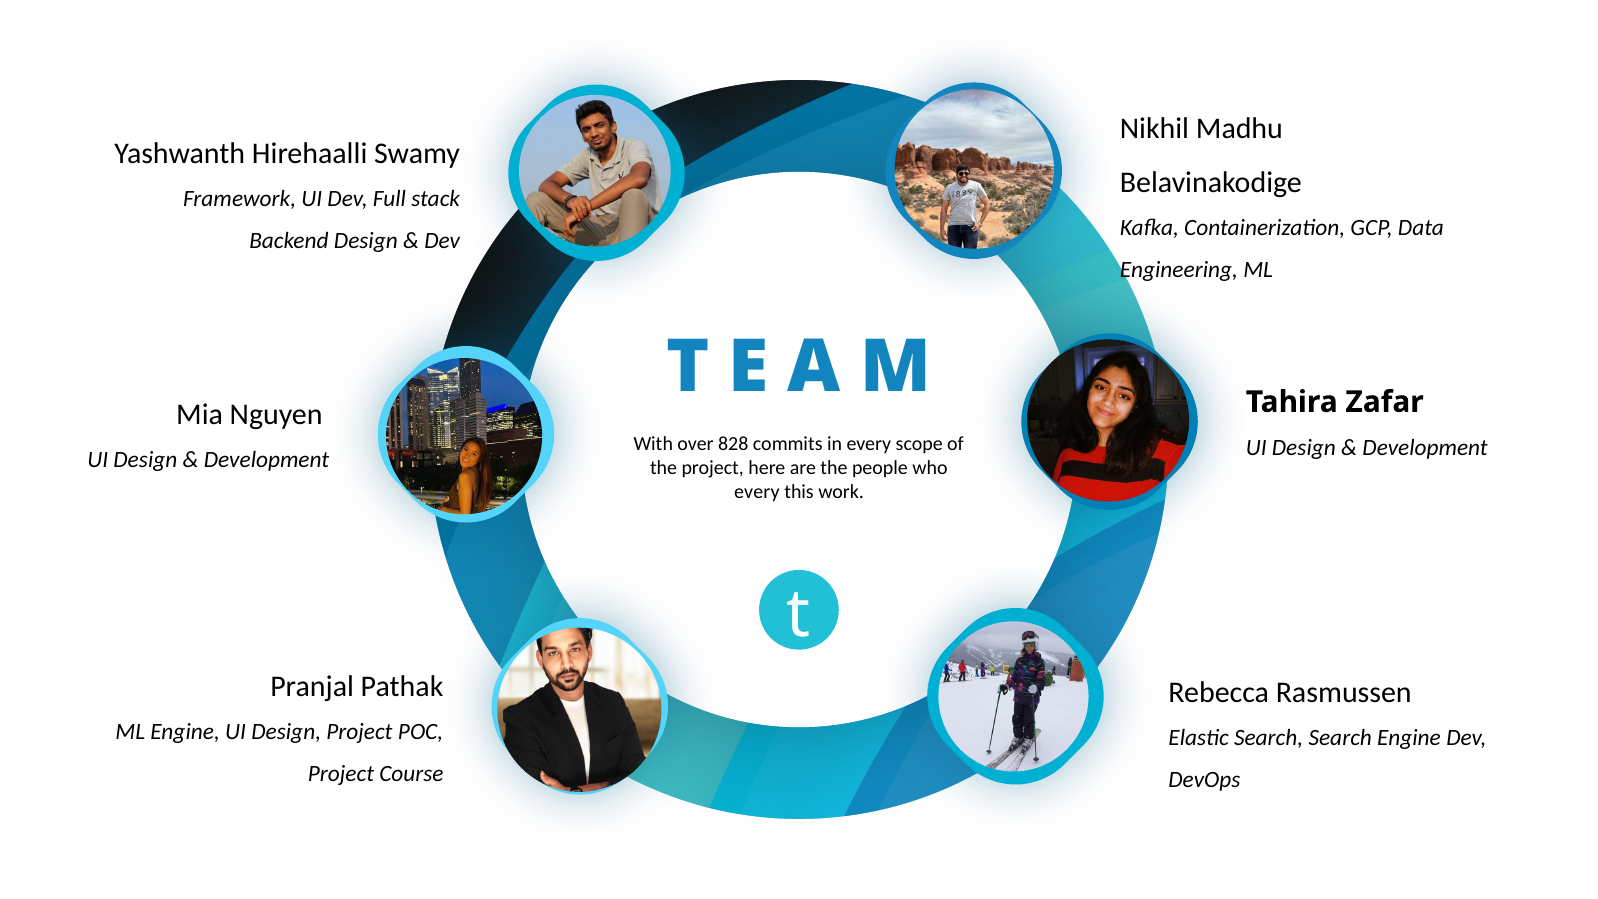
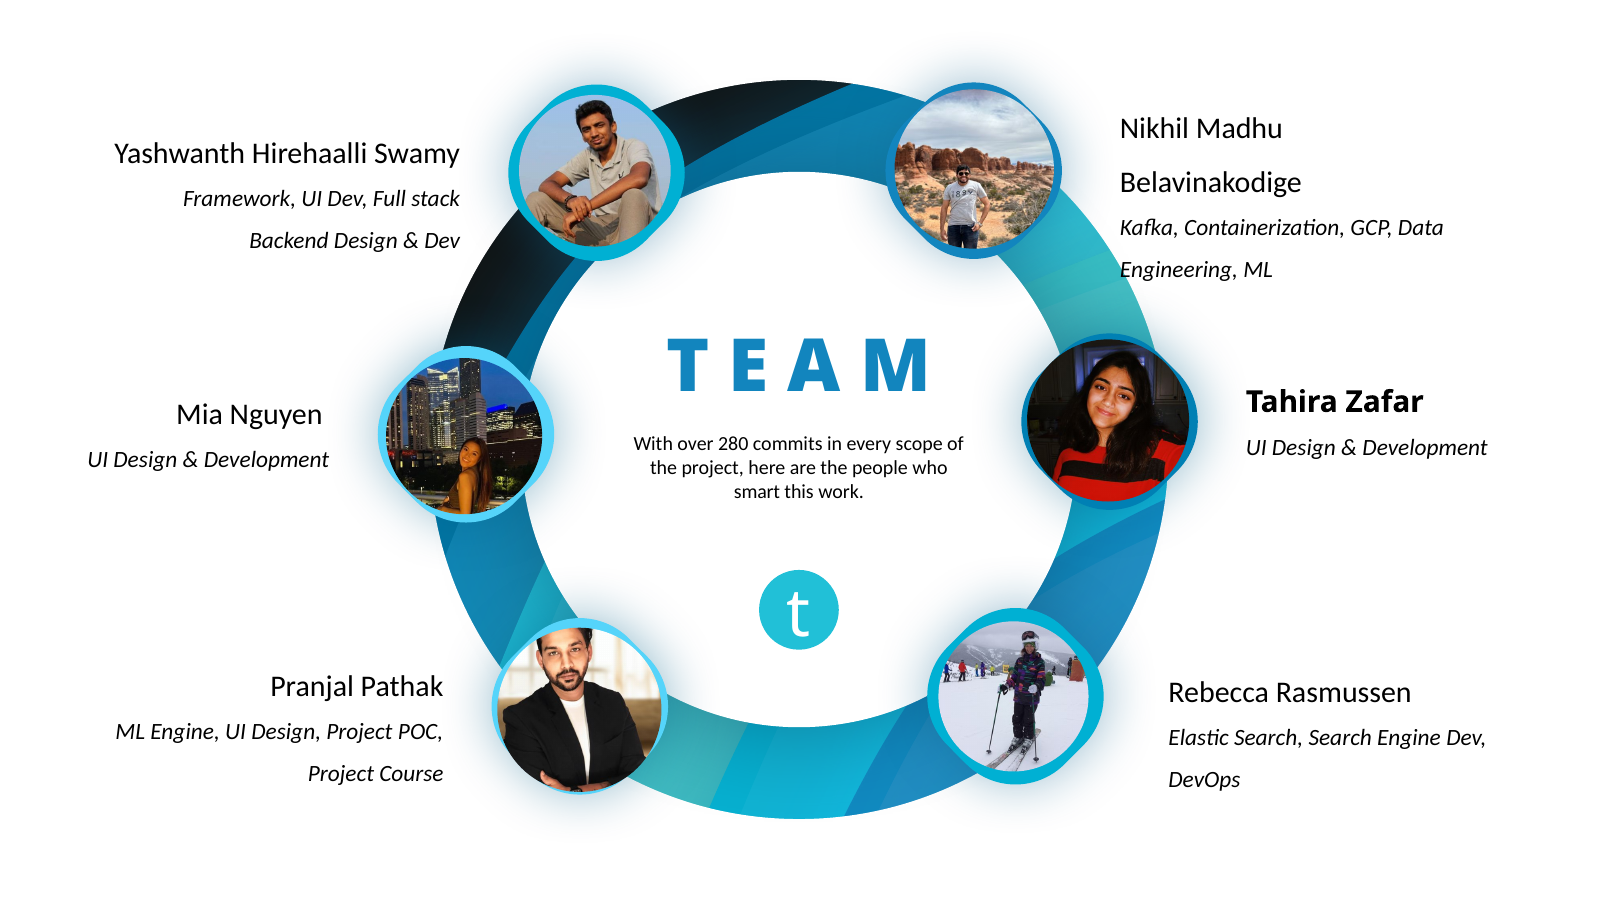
828: 828 -> 280
every at (757, 491): every -> smart
